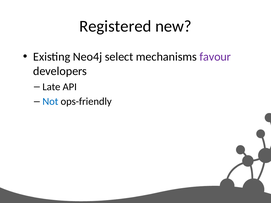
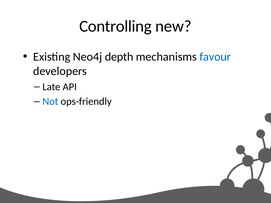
Registered: Registered -> Controlling
select: select -> depth
favour colour: purple -> blue
